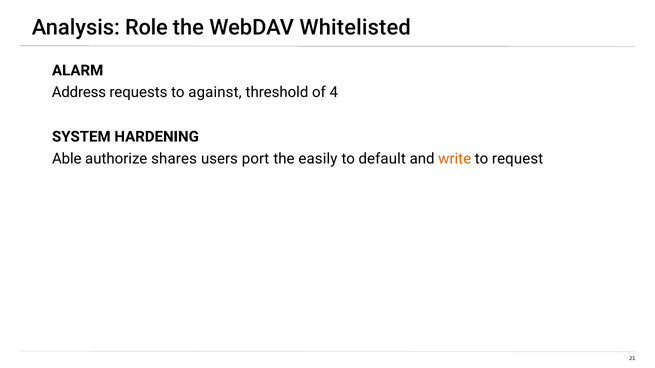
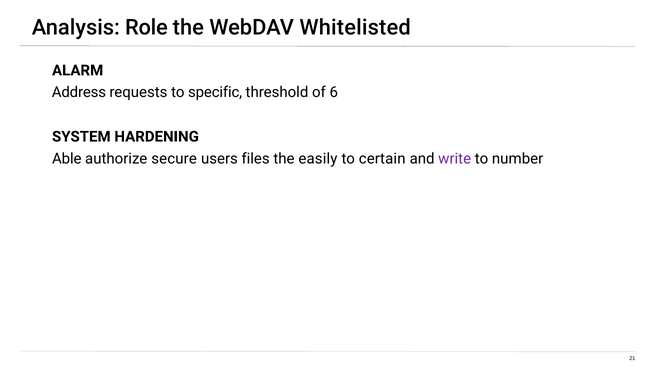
against: against -> specific
4: 4 -> 6
shares: shares -> secure
port: port -> files
default: default -> certain
write colour: orange -> purple
request: request -> number
